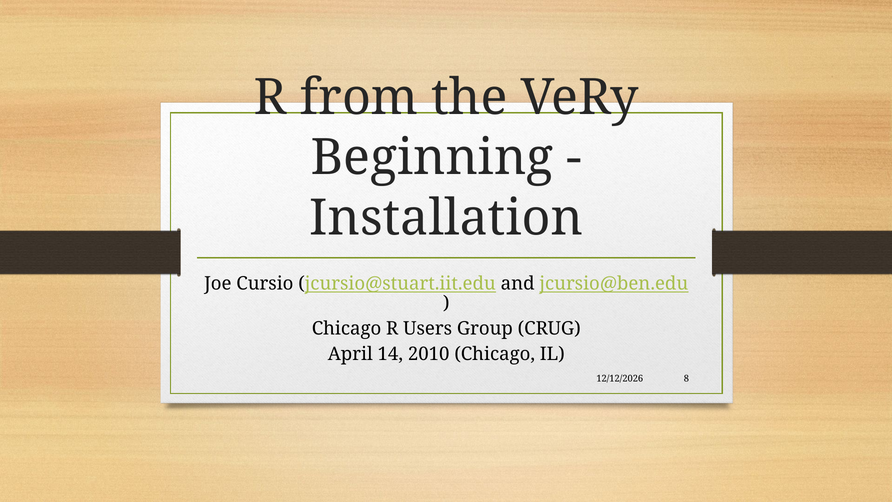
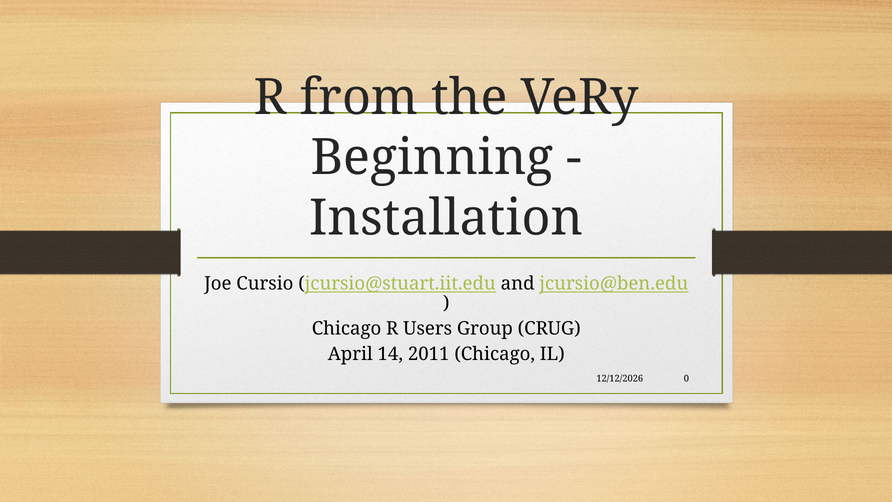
2010: 2010 -> 2011
8: 8 -> 0
